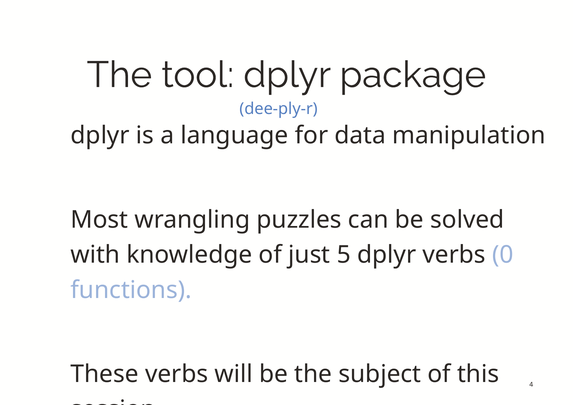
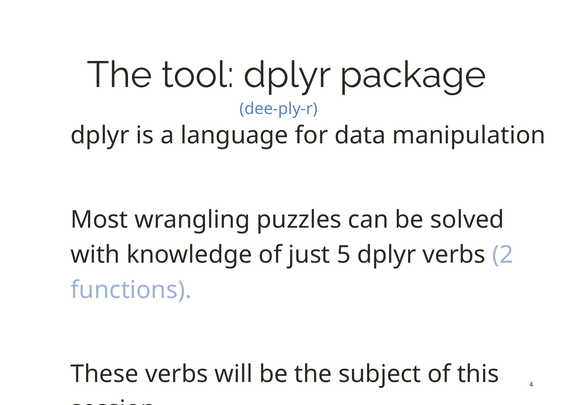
0: 0 -> 2
